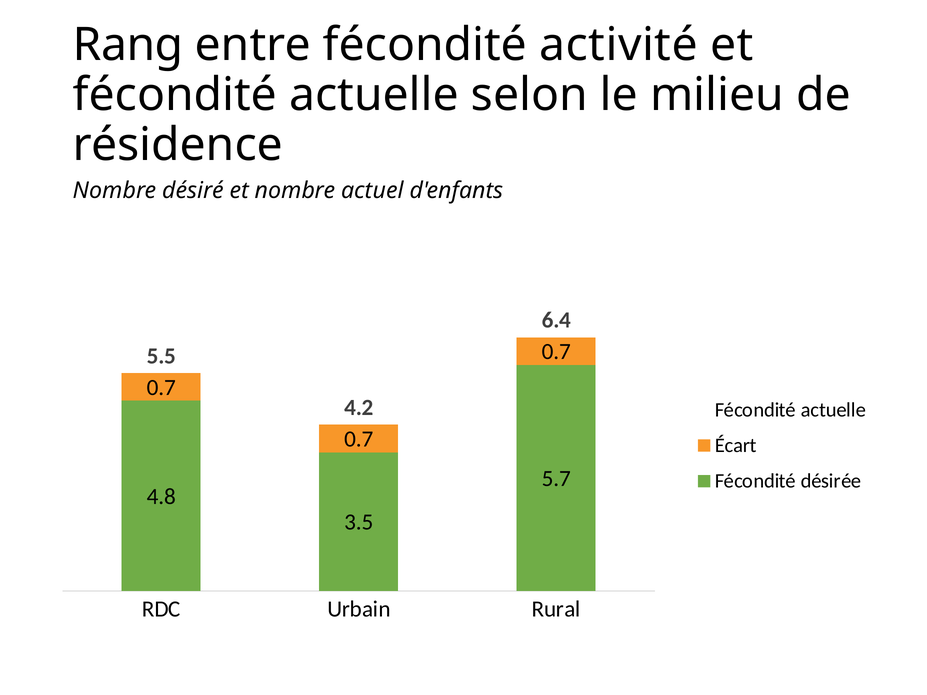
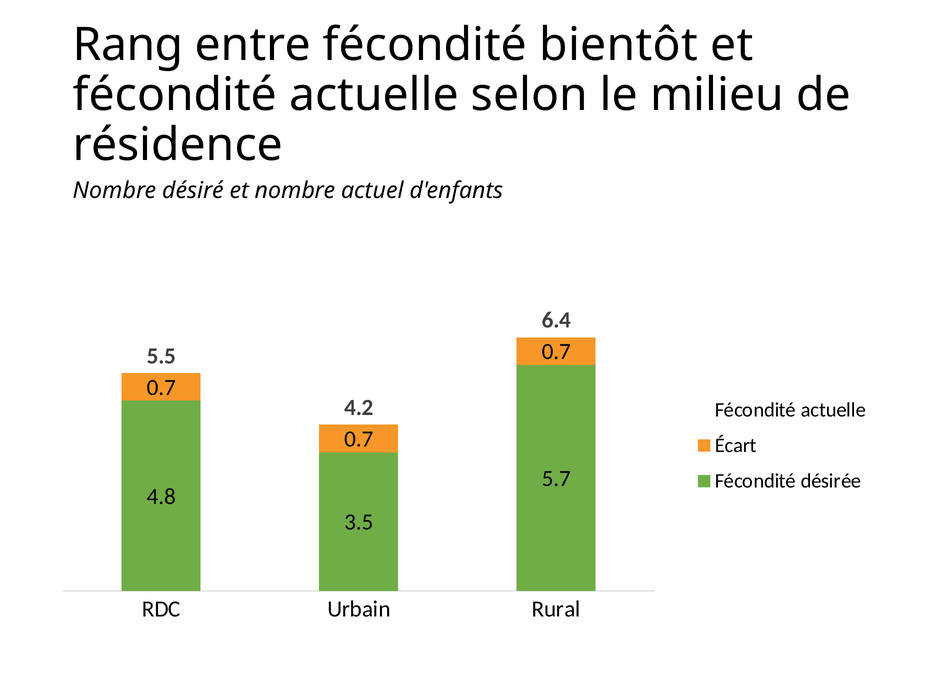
activité: activité -> bientôt
